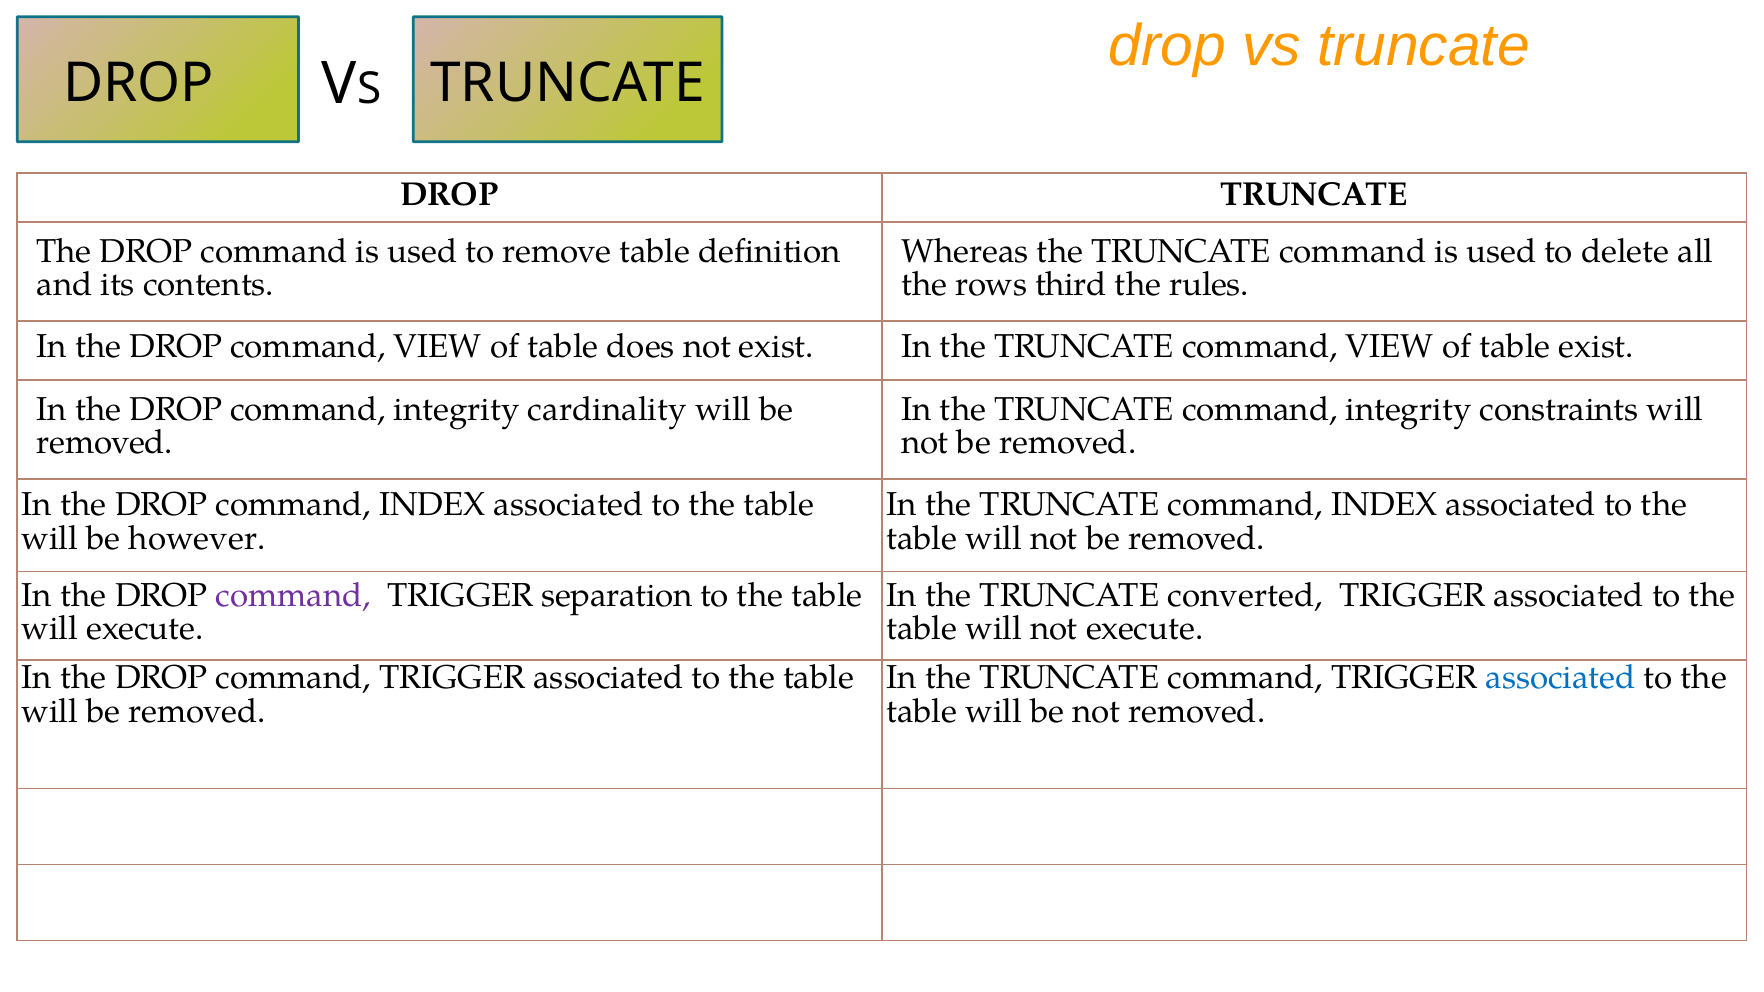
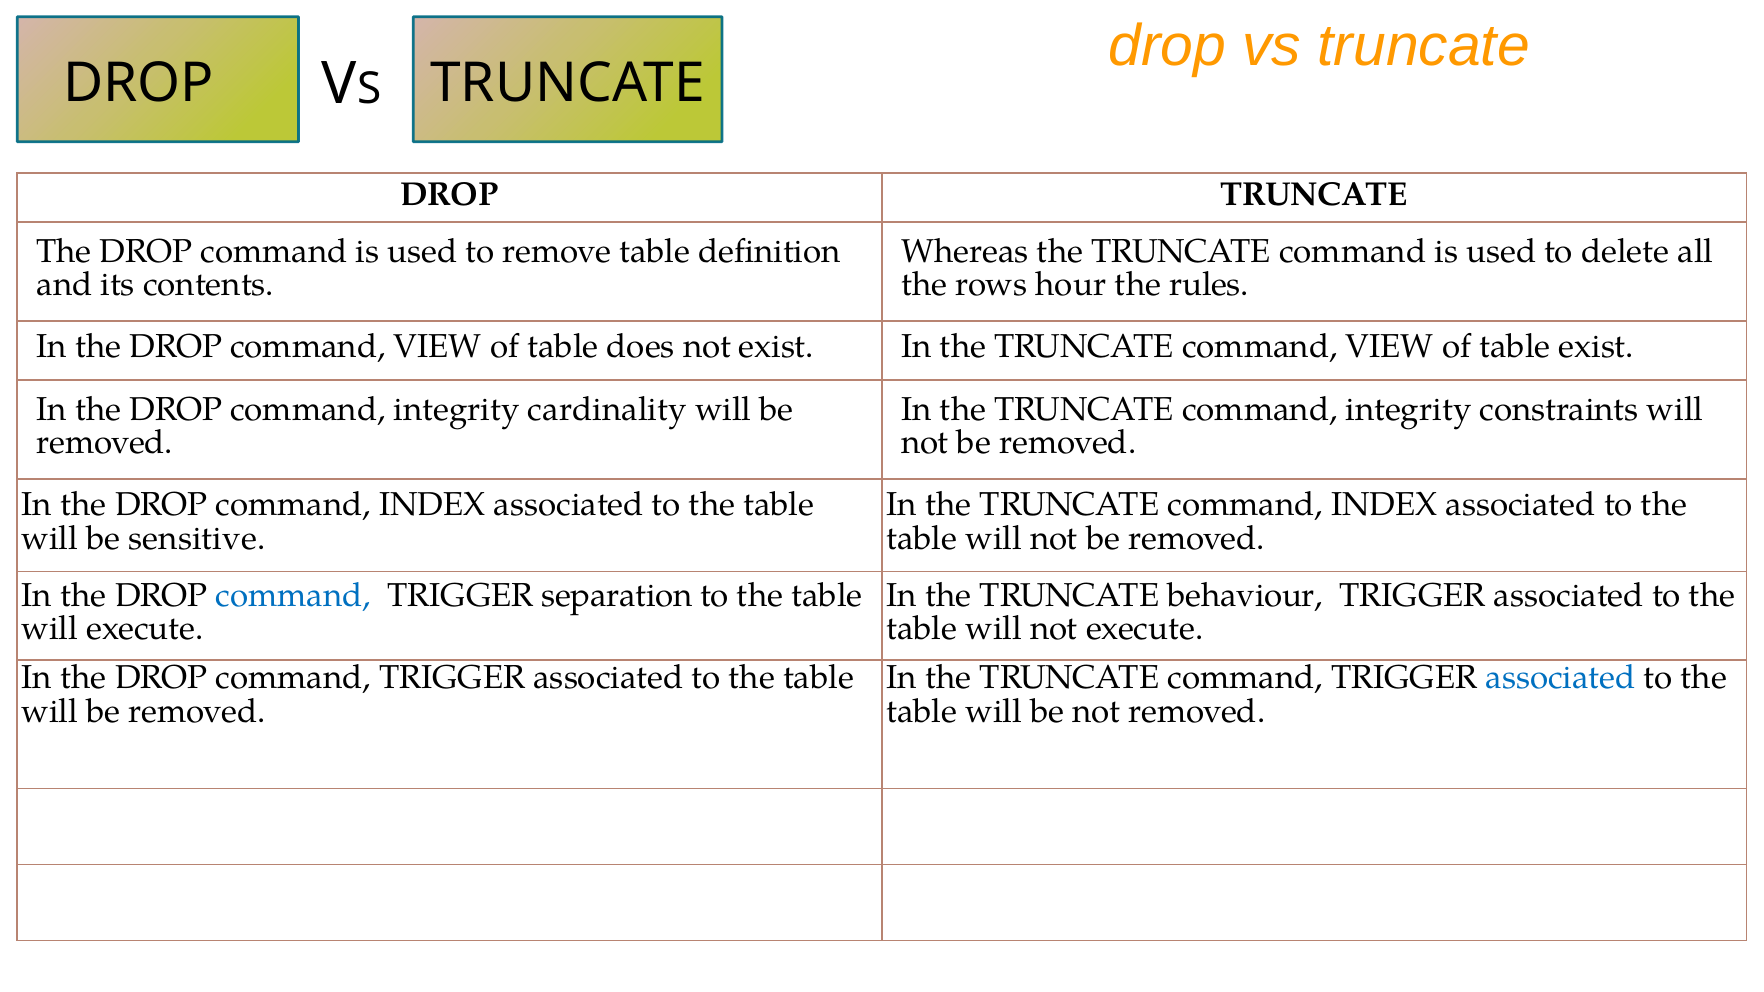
third: third -> hour
however: however -> sensitive
command at (293, 596) colour: purple -> blue
converted: converted -> behaviour
